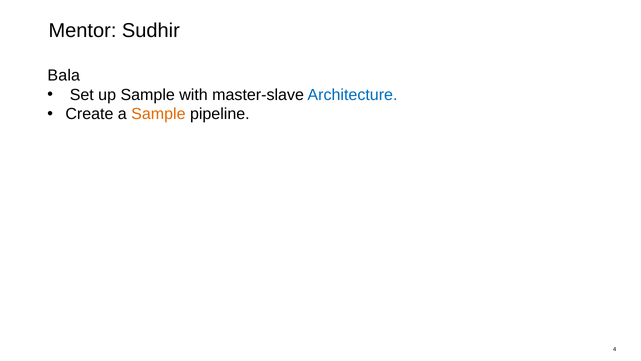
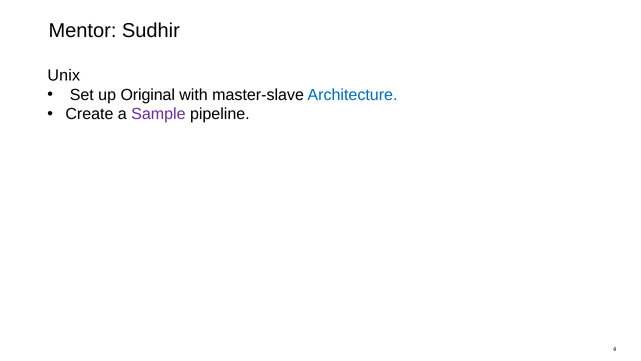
Bala: Bala -> Unix
up Sample: Sample -> Original
Sample at (158, 114) colour: orange -> purple
